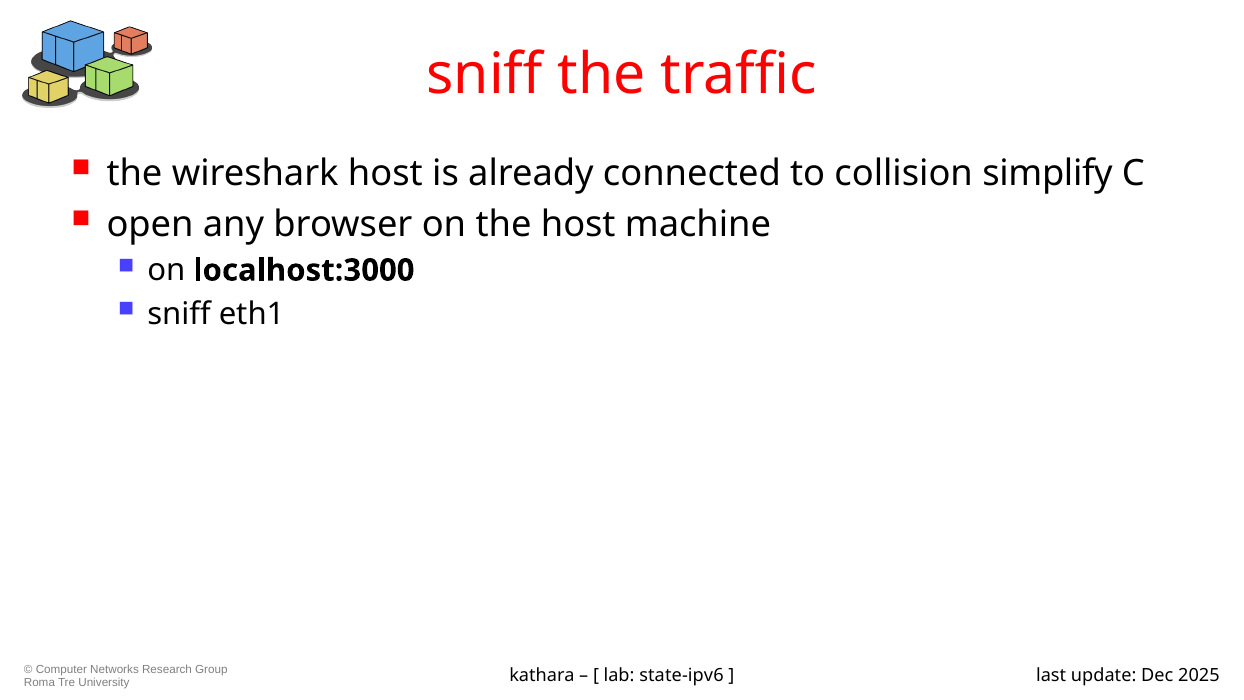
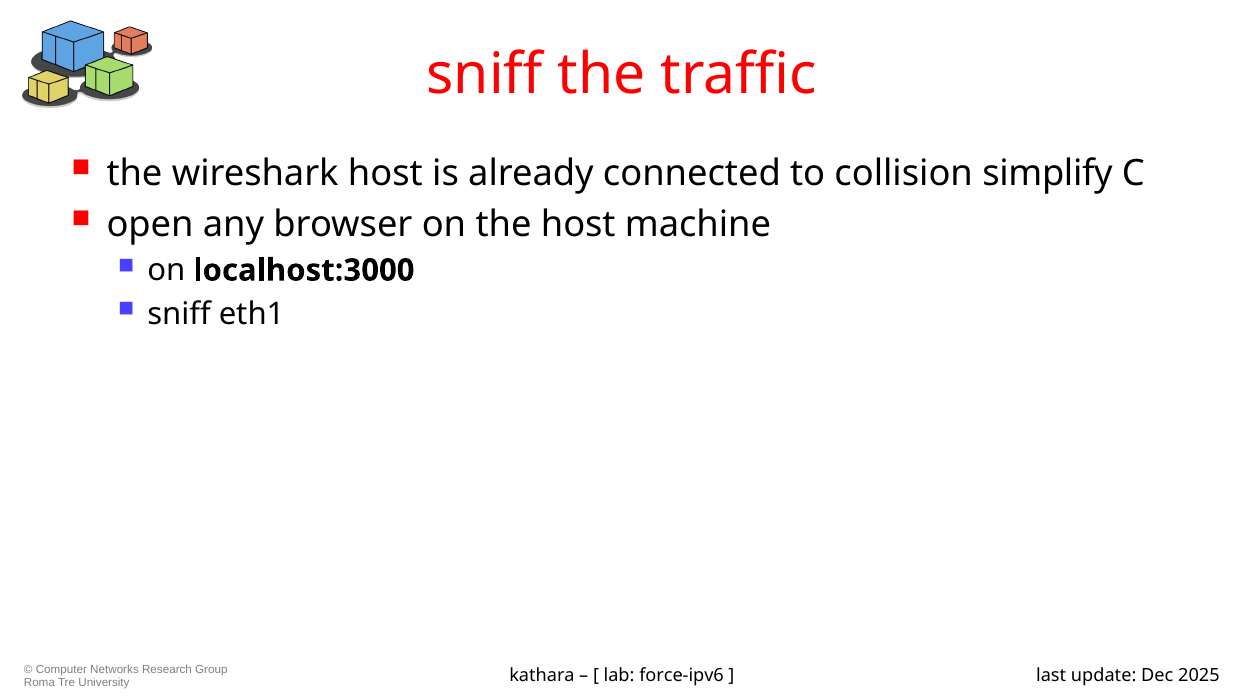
state-ipv6: state-ipv6 -> force-ipv6
